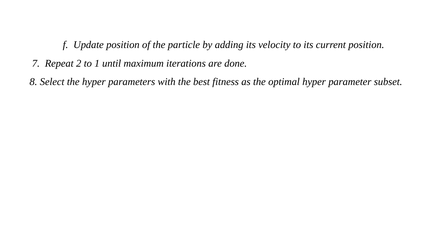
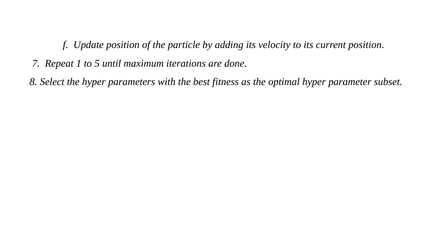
2: 2 -> 1
1: 1 -> 5
